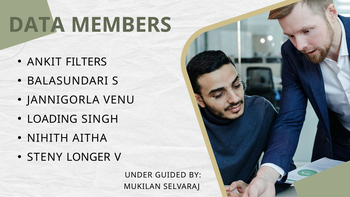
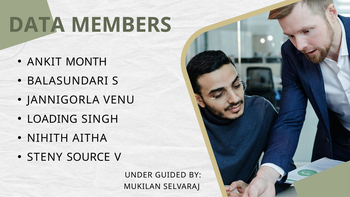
FILTERS: FILTERS -> MONTH
LONGER: LONGER -> SOURCE
